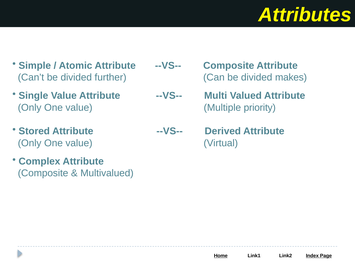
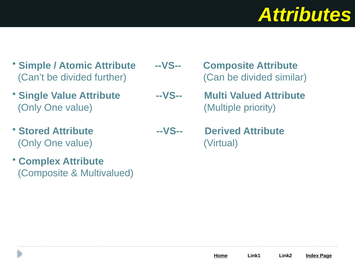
makes: makes -> similar
